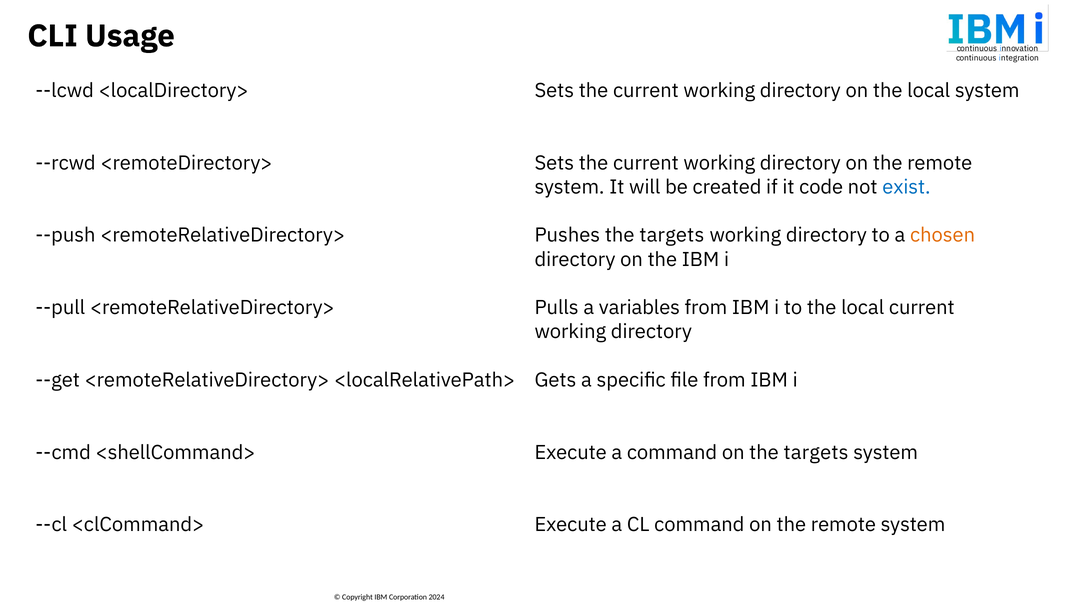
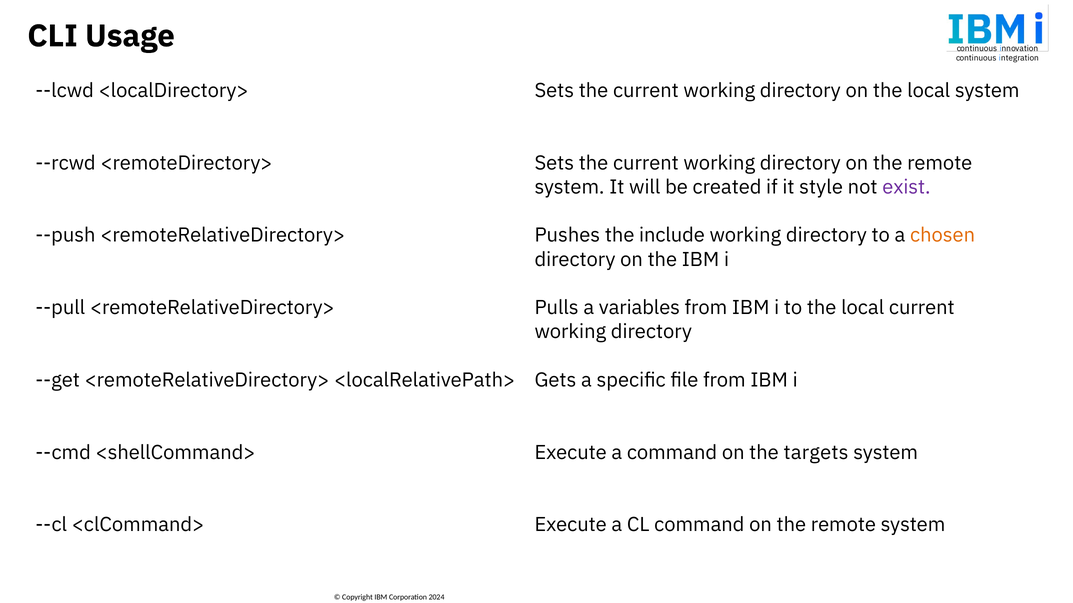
code: code -> style
exist colour: blue -> purple
Pushes the targets: targets -> include
